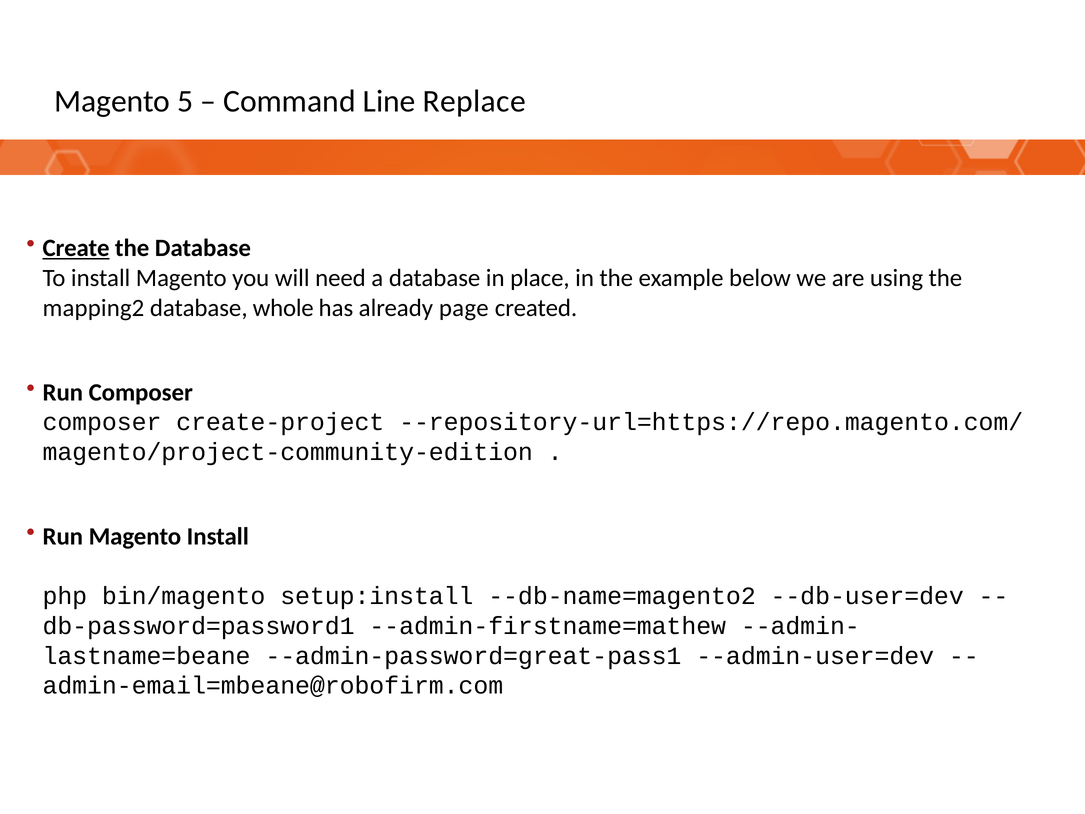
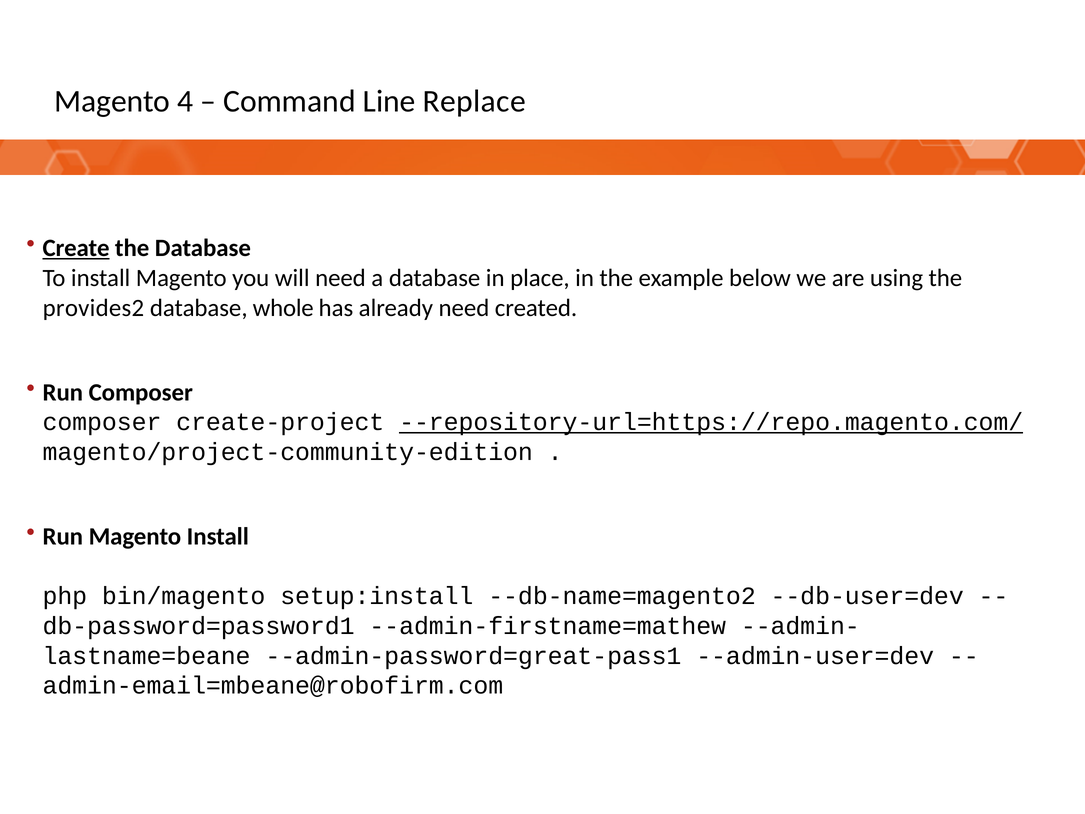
5: 5 -> 4
mapping2: mapping2 -> provides2
already page: page -> need
--repository-url=https://repo.magento.com/ underline: none -> present
